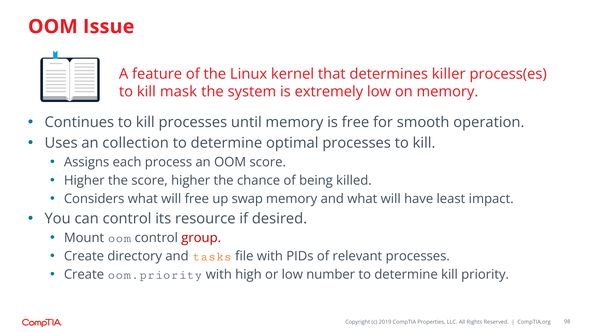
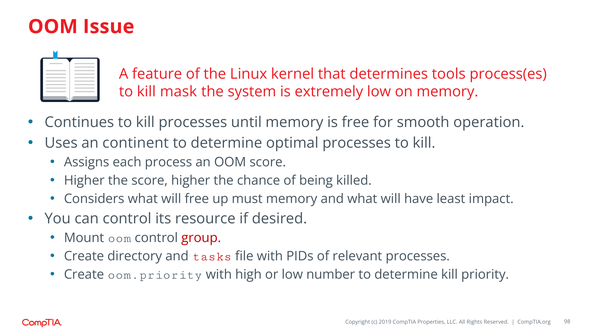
killer: killer -> tools
collection: collection -> continent
swap: swap -> must
tasks colour: orange -> red
